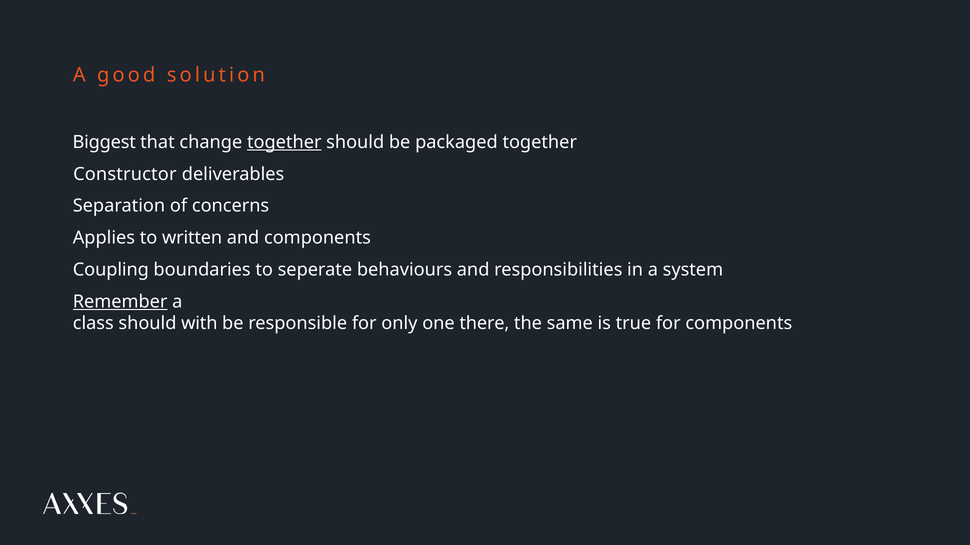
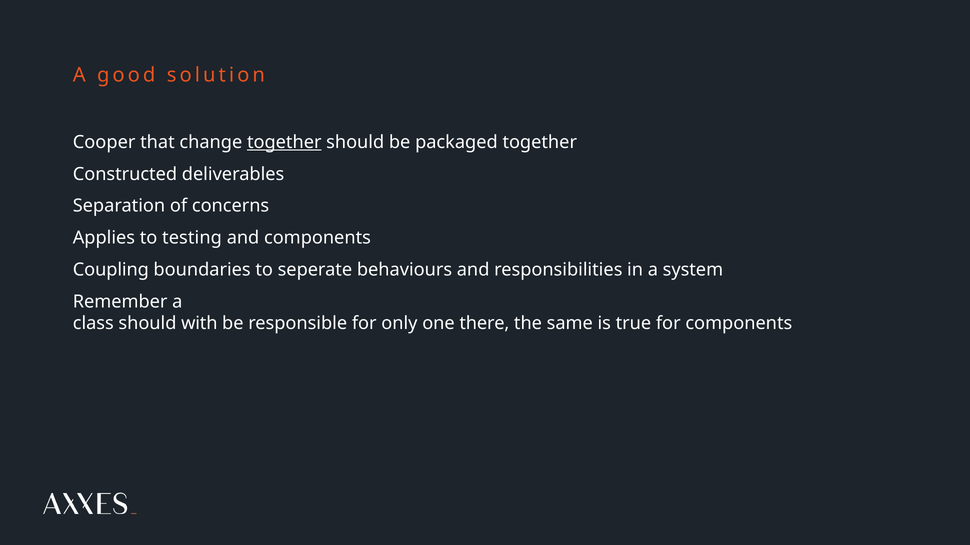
Biggest: Biggest -> Cooper
Constructor: Constructor -> Constructed
written: written -> testing
Remember underline: present -> none
